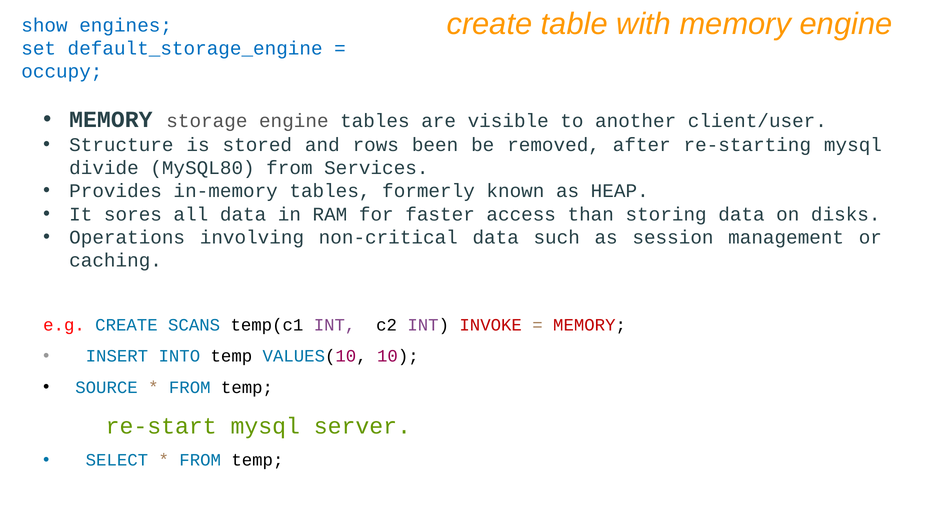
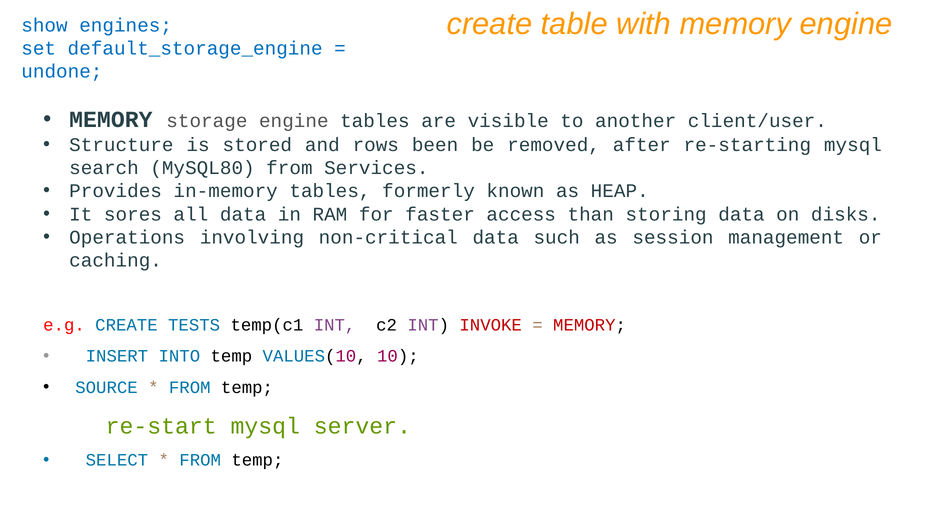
occupy: occupy -> undone
divide: divide -> search
SCANS: SCANS -> TESTS
